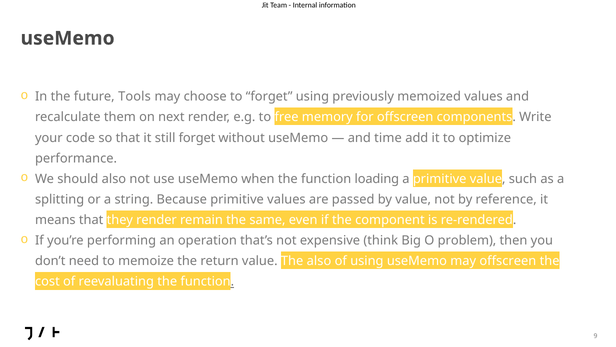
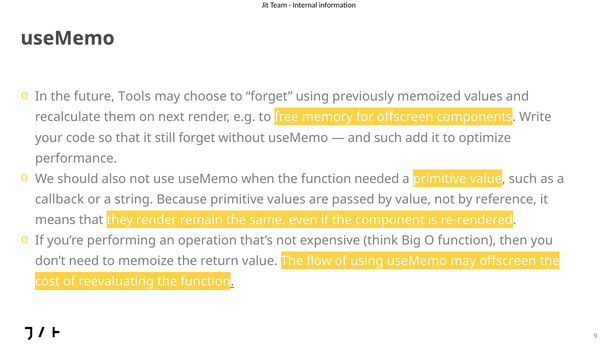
and time: time -> such
loading: loading -> needed
splitting: splitting -> callback
O problem: problem -> function
The also: also -> flow
